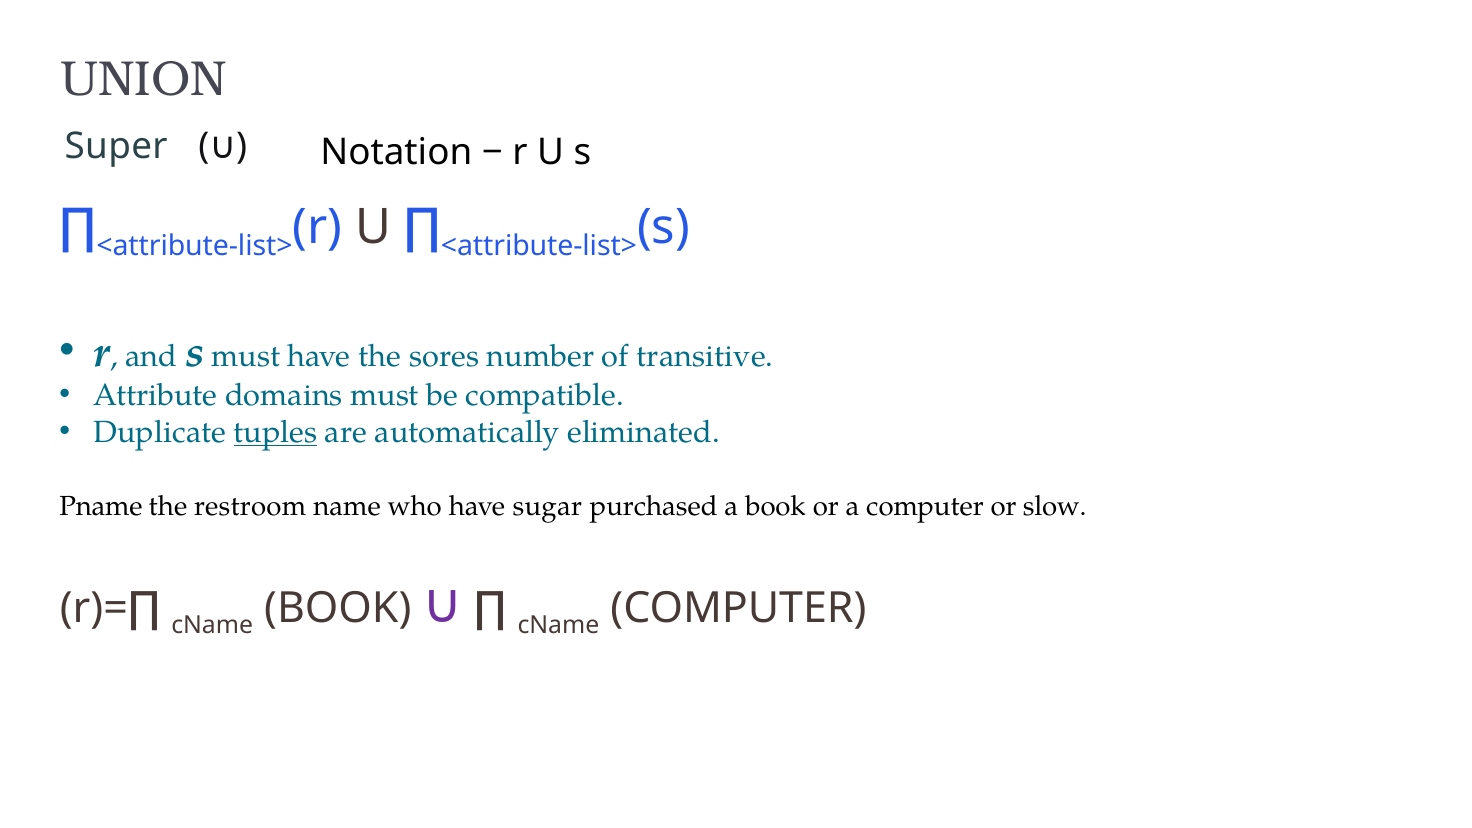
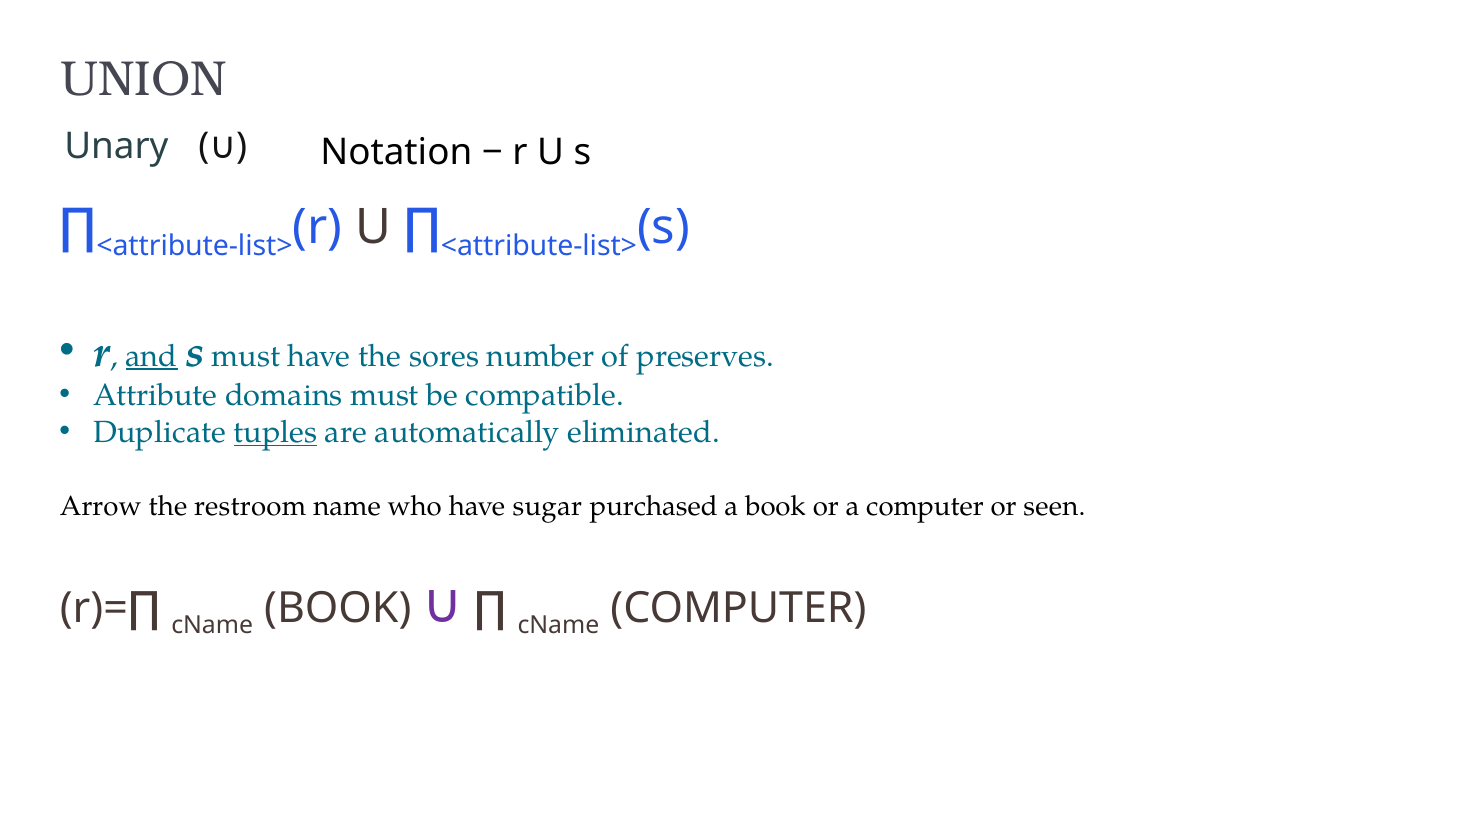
Super: Super -> Unary
and underline: none -> present
transitive: transitive -> preserves
Pname: Pname -> Arrow
slow: slow -> seen
